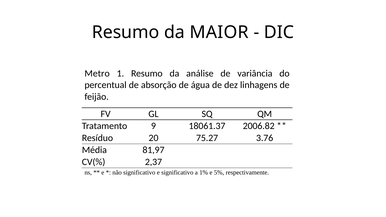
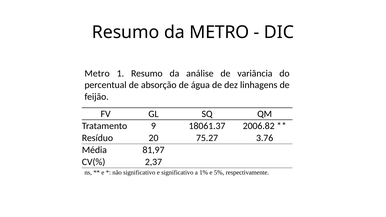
da MAIOR: MAIOR -> METRO
